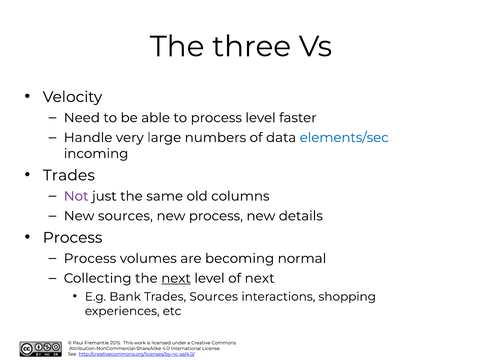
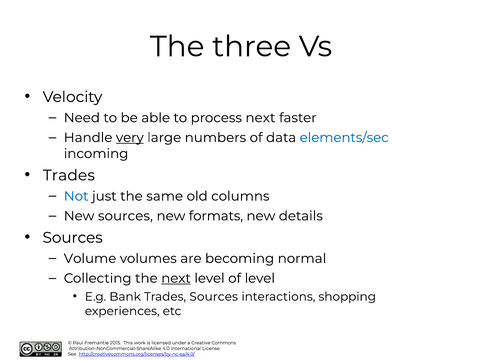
process level: level -> next
very underline: none -> present
Not colour: purple -> blue
new process: process -> formats
Process at (73, 238): Process -> Sources
Process at (90, 259): Process -> Volume
of next: next -> level
